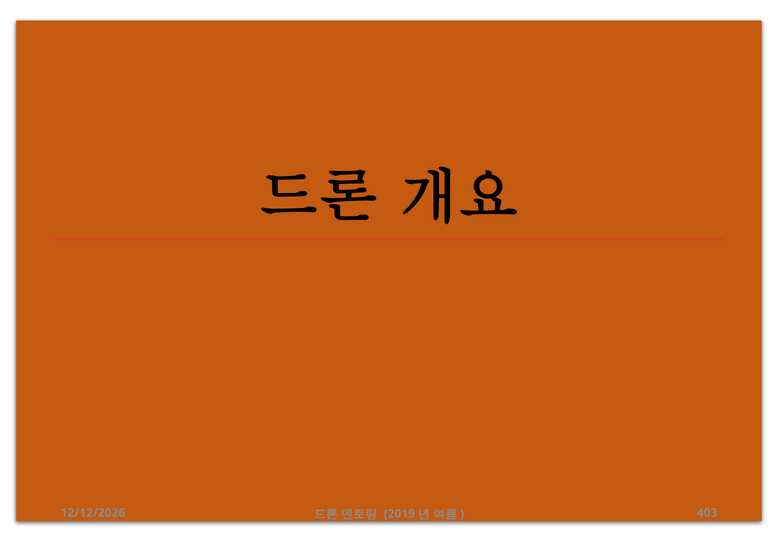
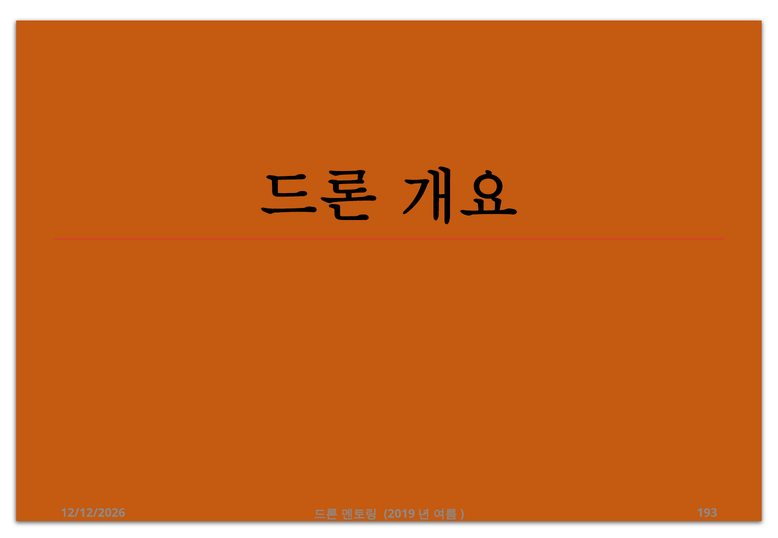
403: 403 -> 193
